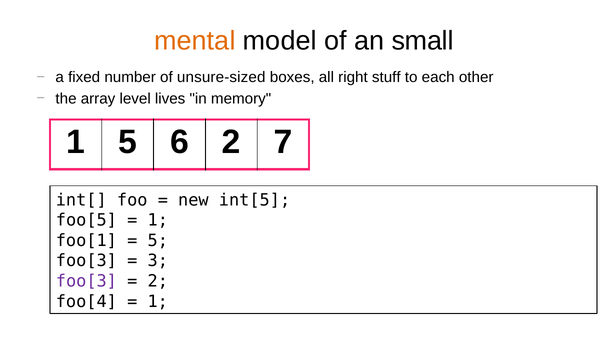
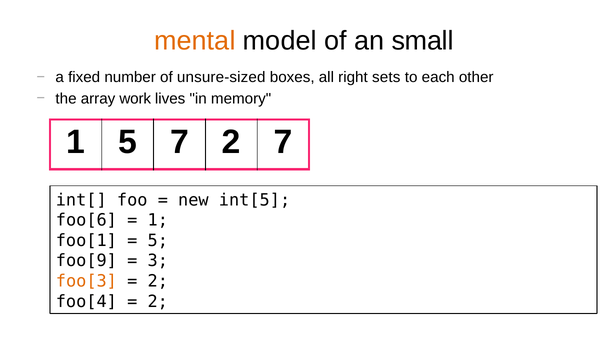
stuff: stuff -> sets
level: level -> work
5 6: 6 -> 7
foo[5: foo[5 -> foo[6
foo[3 at (86, 261): foo[3 -> foo[9
foo[3 at (86, 281) colour: purple -> orange
1 at (158, 301): 1 -> 2
